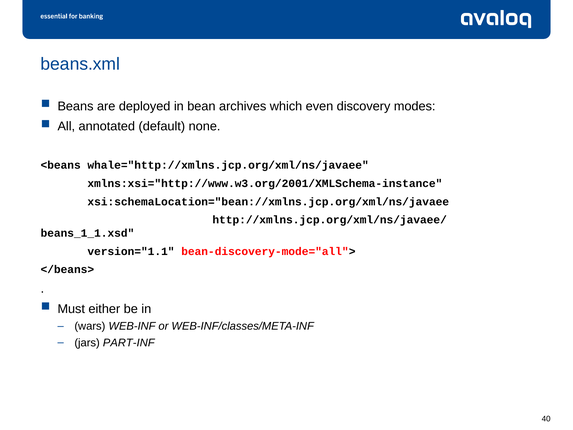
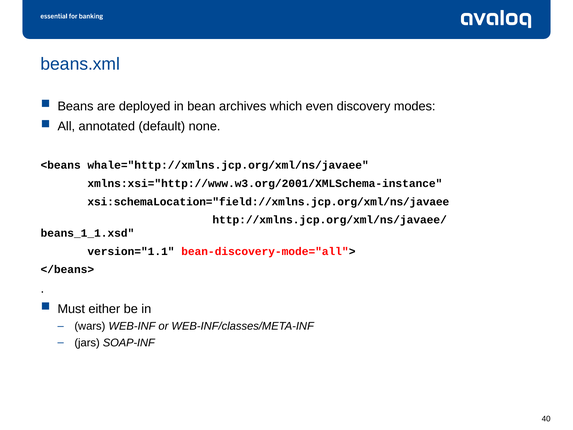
xsi:schemaLocation="bean://xmlns.jcp.org/xml/ns/javaee: xsi:schemaLocation="bean://xmlns.jcp.org/xml/ns/javaee -> xsi:schemaLocation="field://xmlns.jcp.org/xml/ns/javaee
PART-INF: PART-INF -> SOAP-INF
